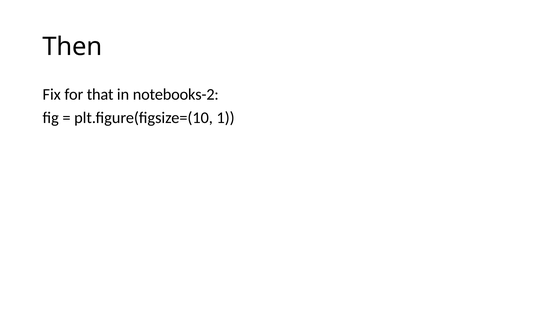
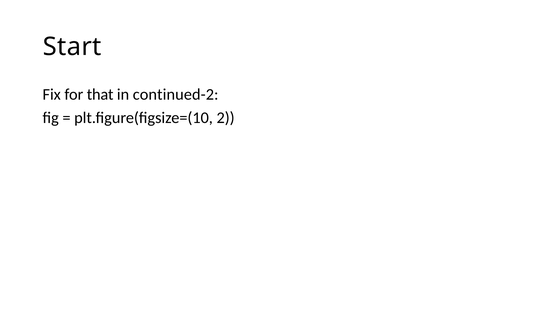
Then: Then -> Start
notebooks-2: notebooks-2 -> continued-2
1: 1 -> 2
